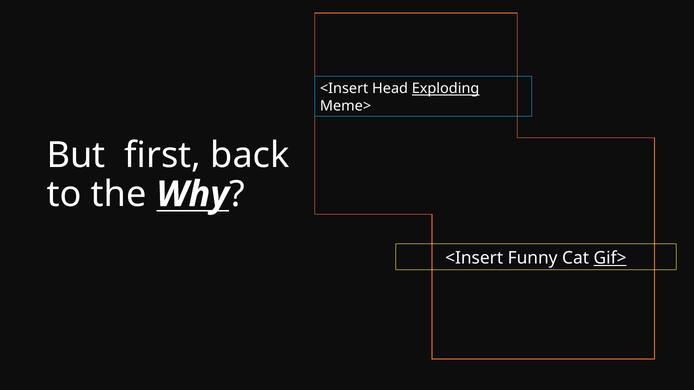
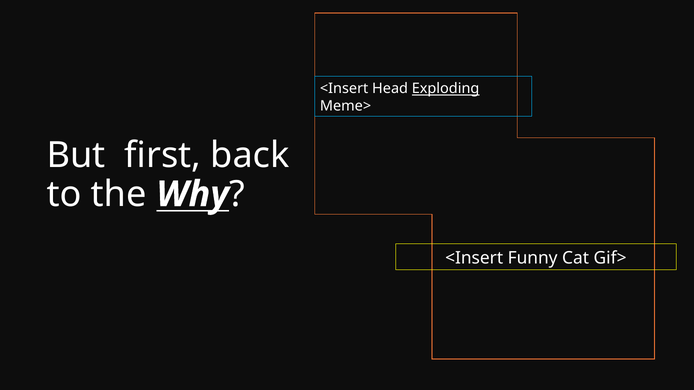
Gif> underline: present -> none
